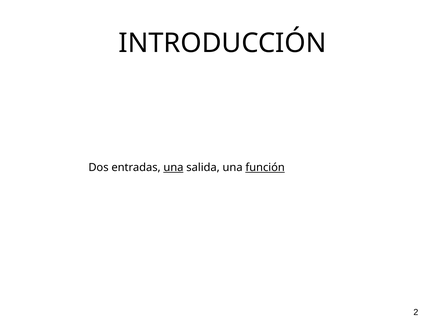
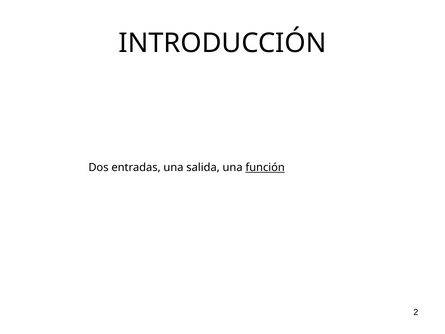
una at (173, 168) underline: present -> none
